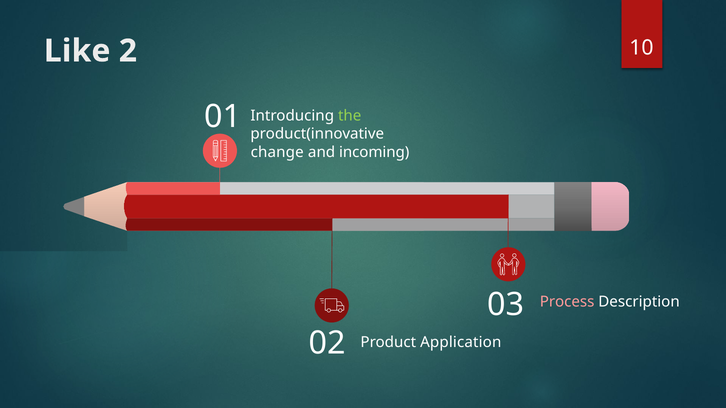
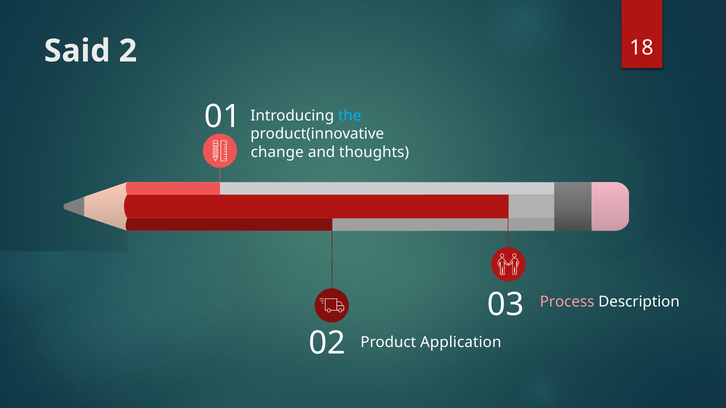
Like: Like -> Said
10: 10 -> 18
the colour: light green -> light blue
incoming: incoming -> thoughts
